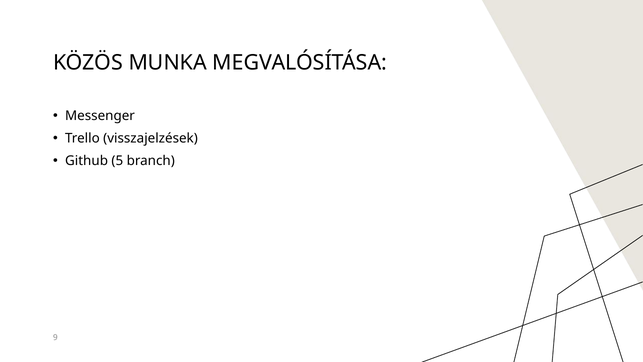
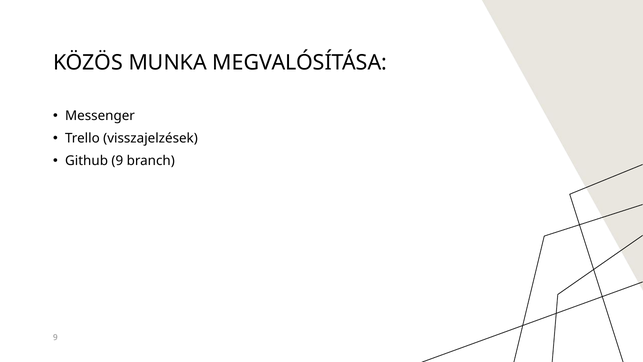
Github 5: 5 -> 9
